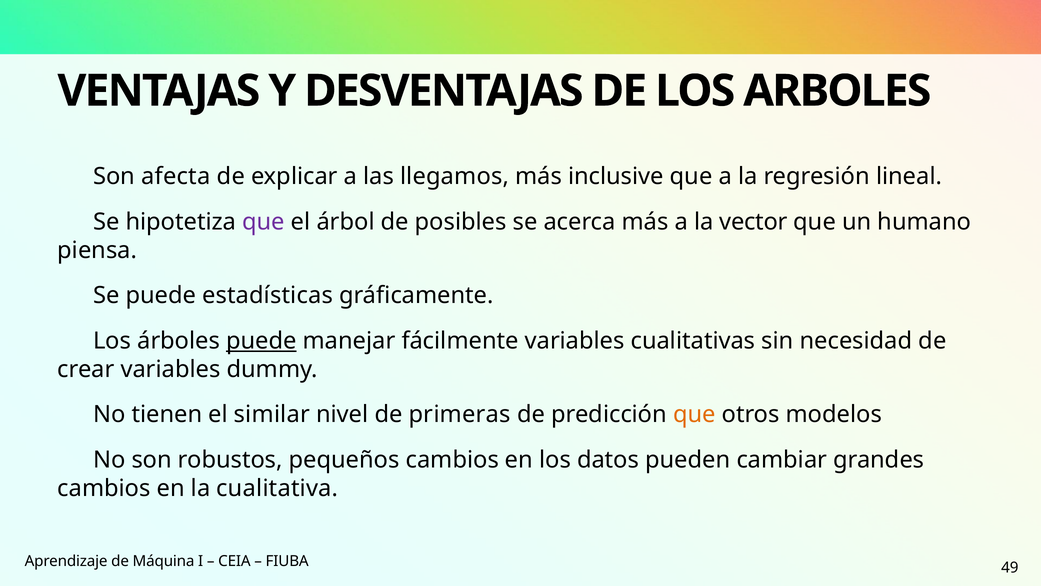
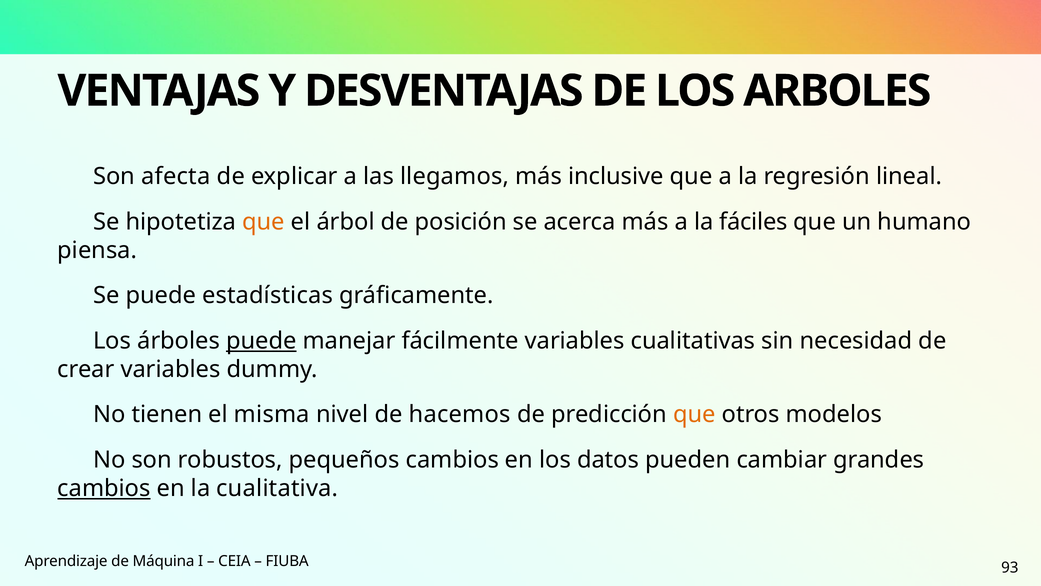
que at (264, 222) colour: purple -> orange
posibles: posibles -> posición
vector: vector -> fáciles
similar: similar -> misma
primeras: primeras -> hacemos
cambios at (104, 488) underline: none -> present
49: 49 -> 93
